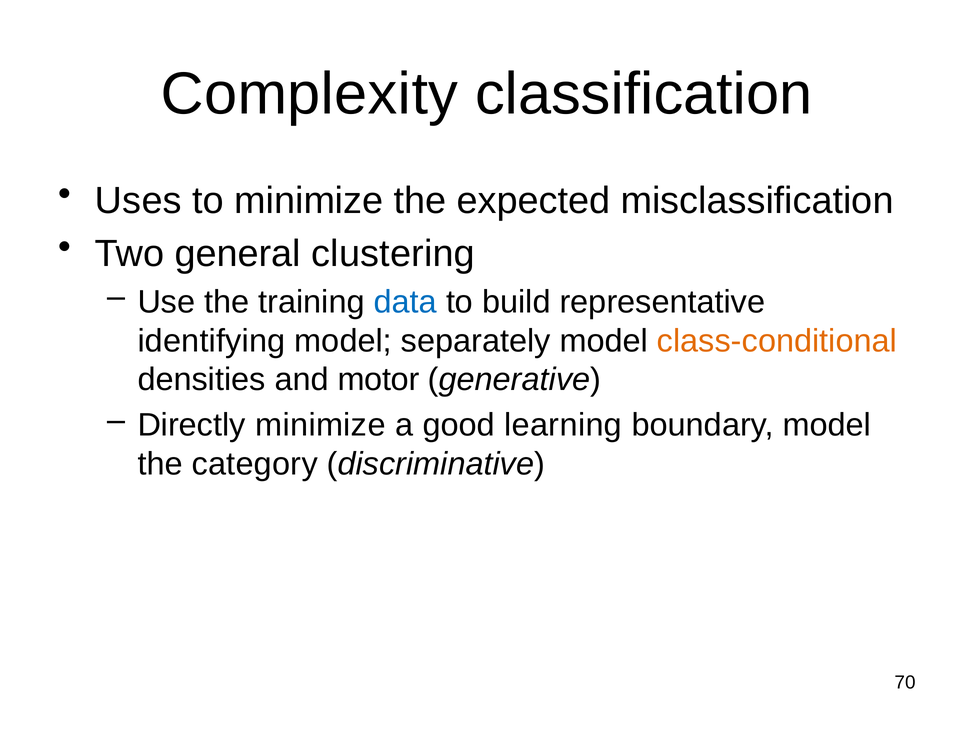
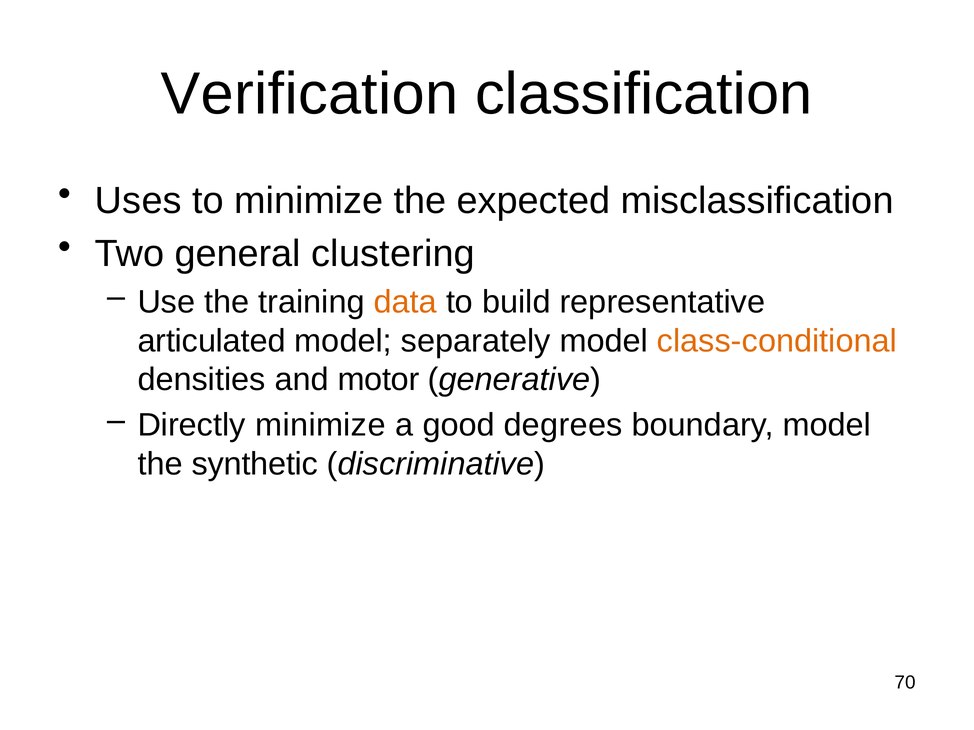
Complexity: Complexity -> Verification
data colour: blue -> orange
identifying: identifying -> articulated
learning: learning -> degrees
category: category -> synthetic
